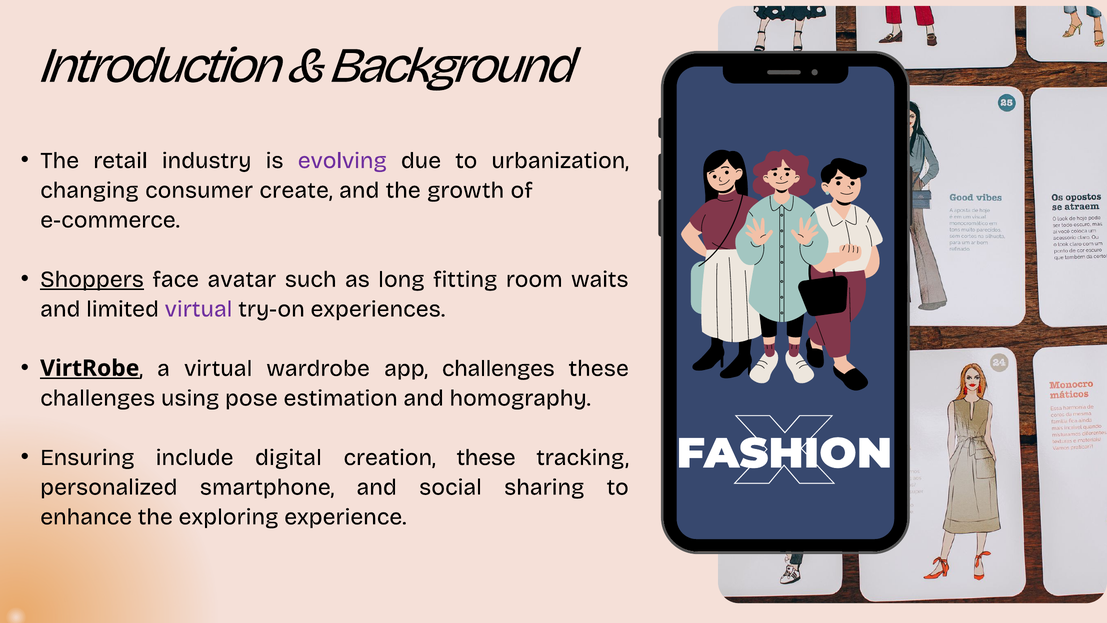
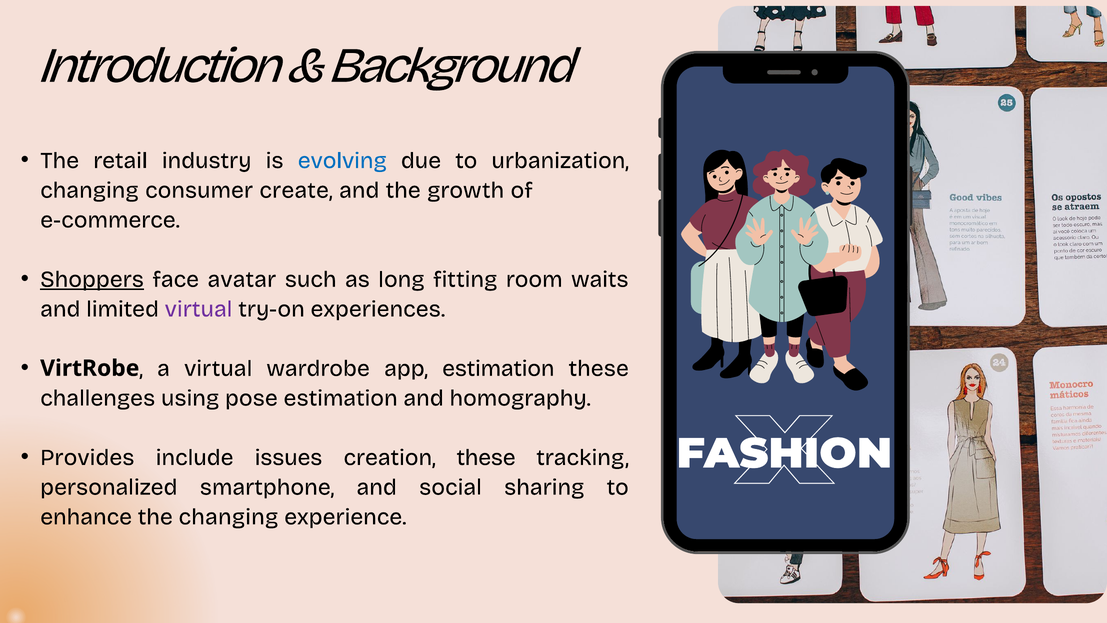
evolving colour: purple -> blue
VirtRobe underline: present -> none
app challenges: challenges -> estimation
Ensuring: Ensuring -> Provides
digital: digital -> issues
the exploring: exploring -> changing
